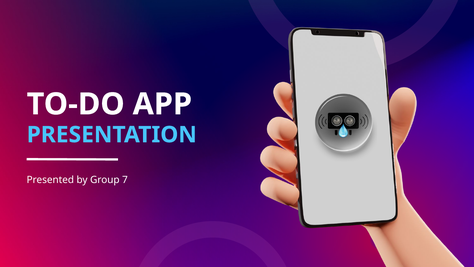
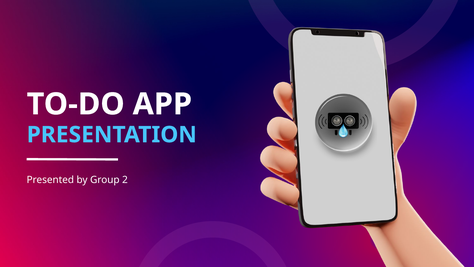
7: 7 -> 2
